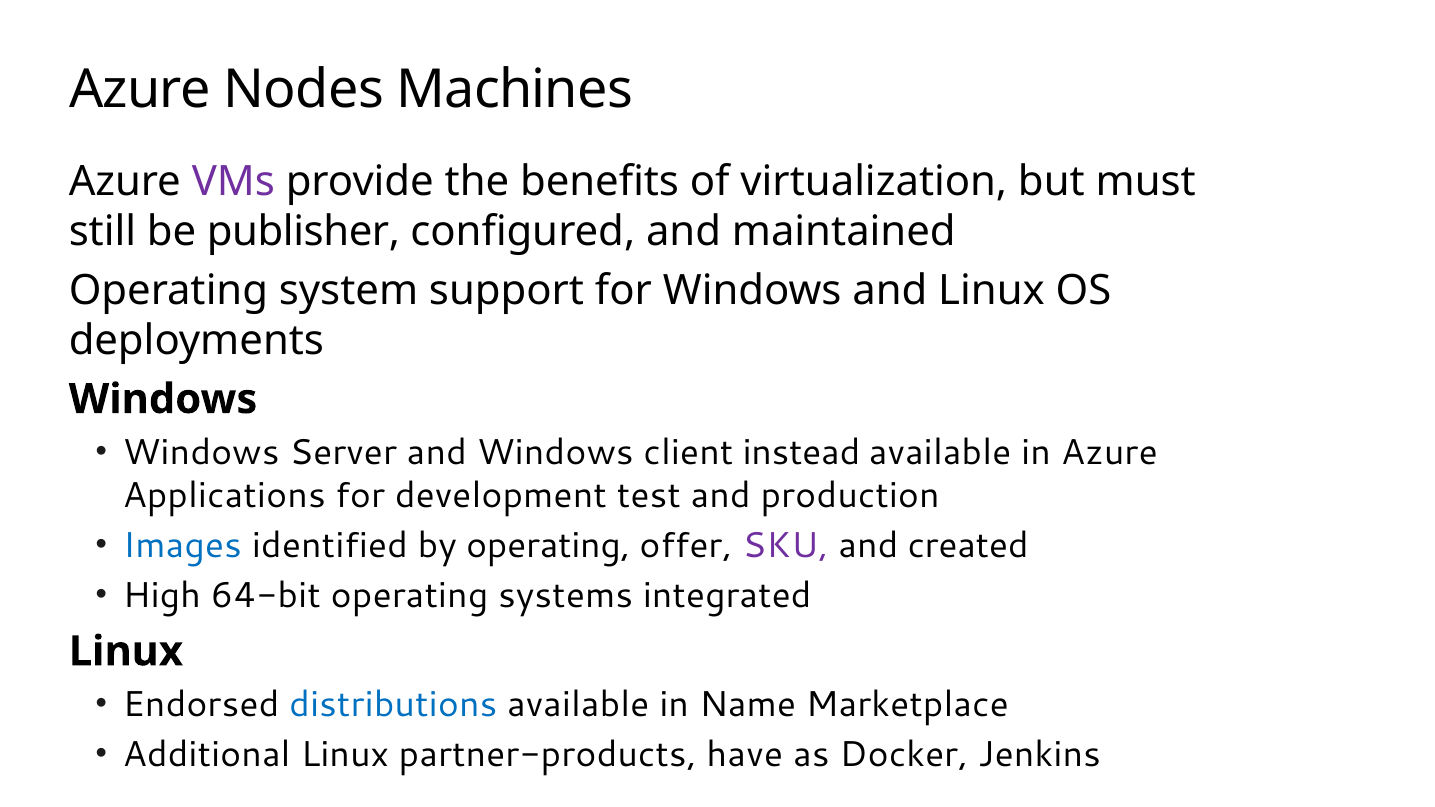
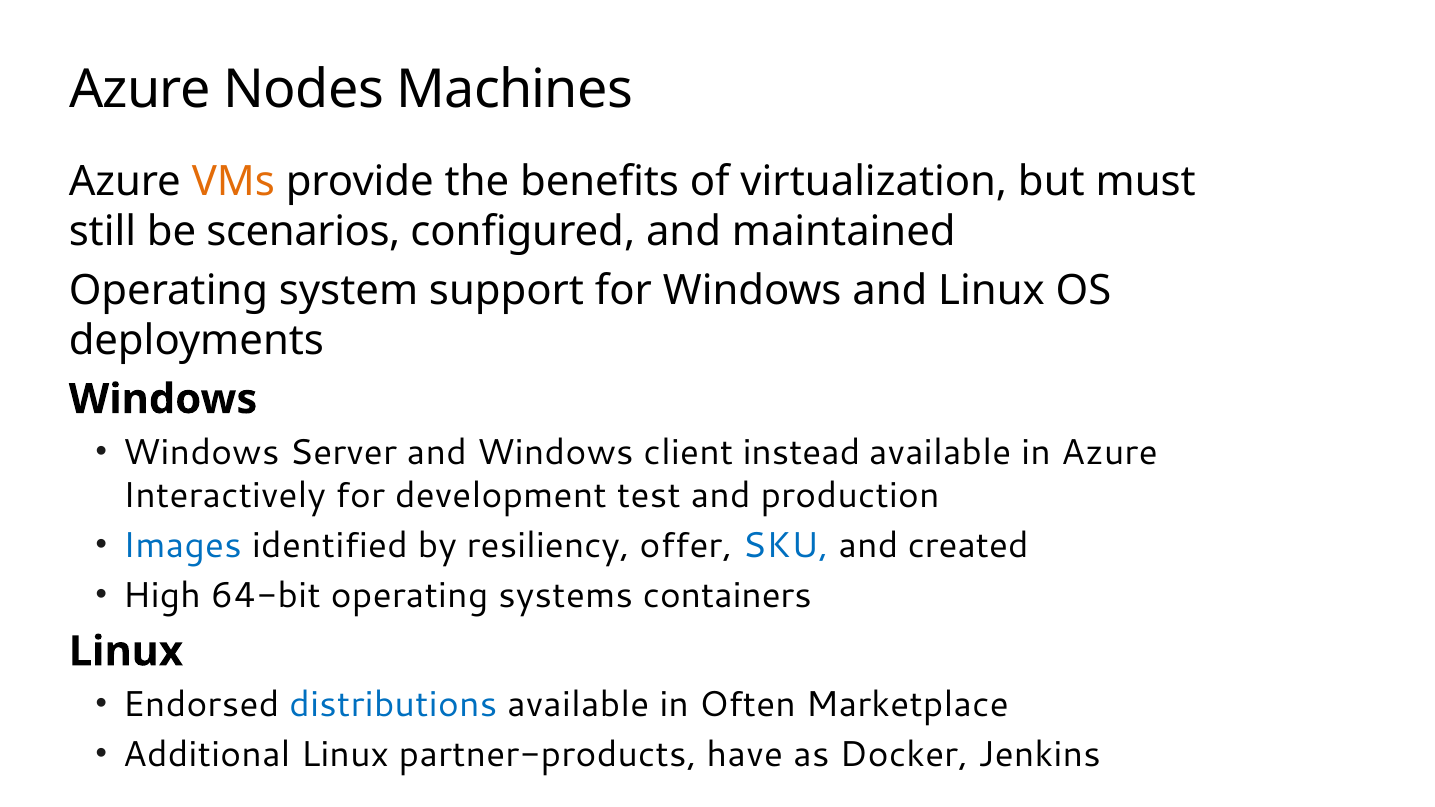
VMs colour: purple -> orange
publisher: publisher -> scenarios
Applications: Applications -> Interactively
by operating: operating -> resiliency
SKU colour: purple -> blue
integrated: integrated -> containers
Name: Name -> Often
